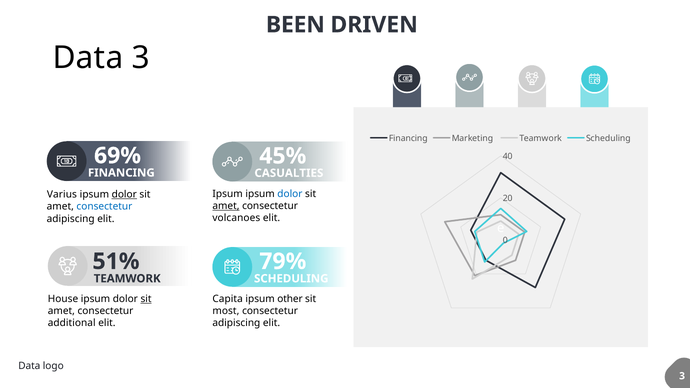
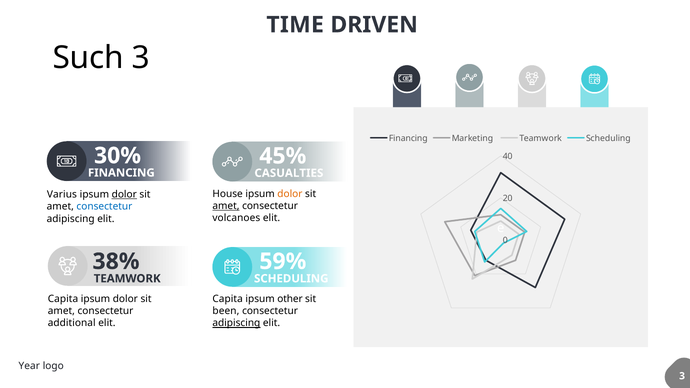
BEEN: BEEN -> TIME
Data at (88, 58): Data -> Such
69%: 69% -> 30%
Ipsum at (228, 194): Ipsum -> House
dolor at (290, 194) colour: blue -> orange
51%: 51% -> 38%
79%: 79% -> 59%
House at (63, 299): House -> Capita
sit at (146, 299) underline: present -> none
most: most -> been
adipiscing at (236, 323) underline: none -> present
Data at (29, 366): Data -> Year
